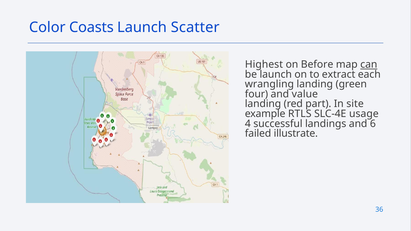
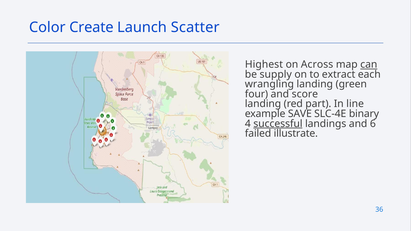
Coasts: Coasts -> Create
Before: Before -> Across
be launch: launch -> supply
value: value -> score
site: site -> line
RTLS: RTLS -> SAVE
usage: usage -> binary
successful underline: none -> present
